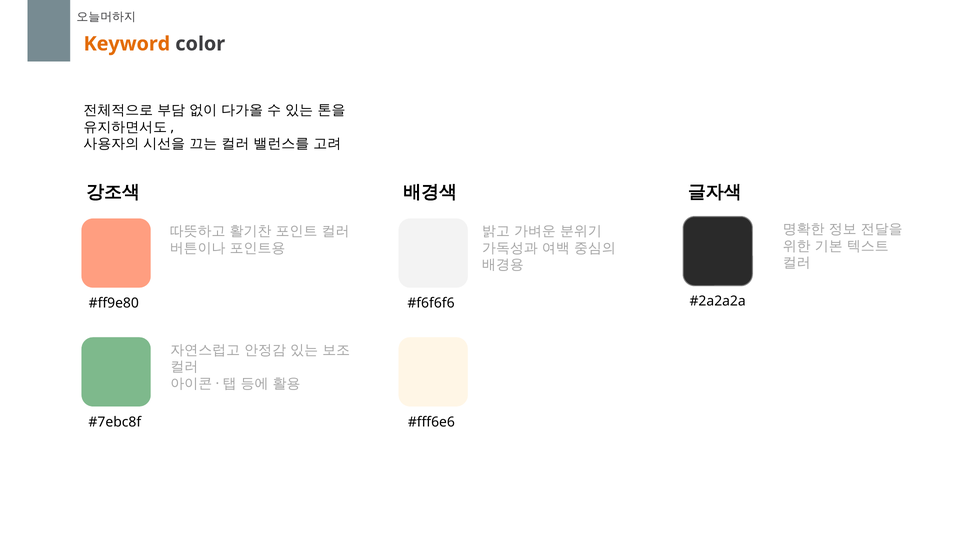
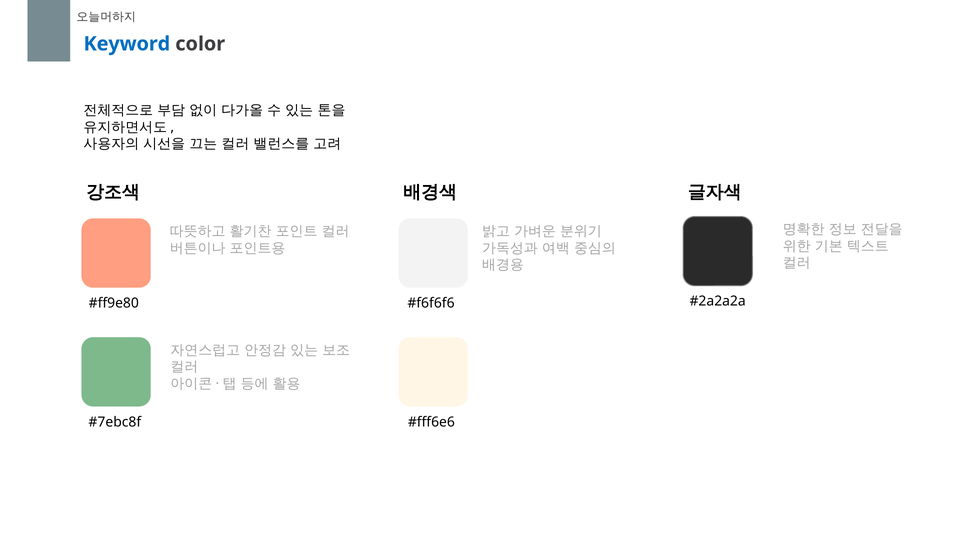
Keyword colour: orange -> blue
